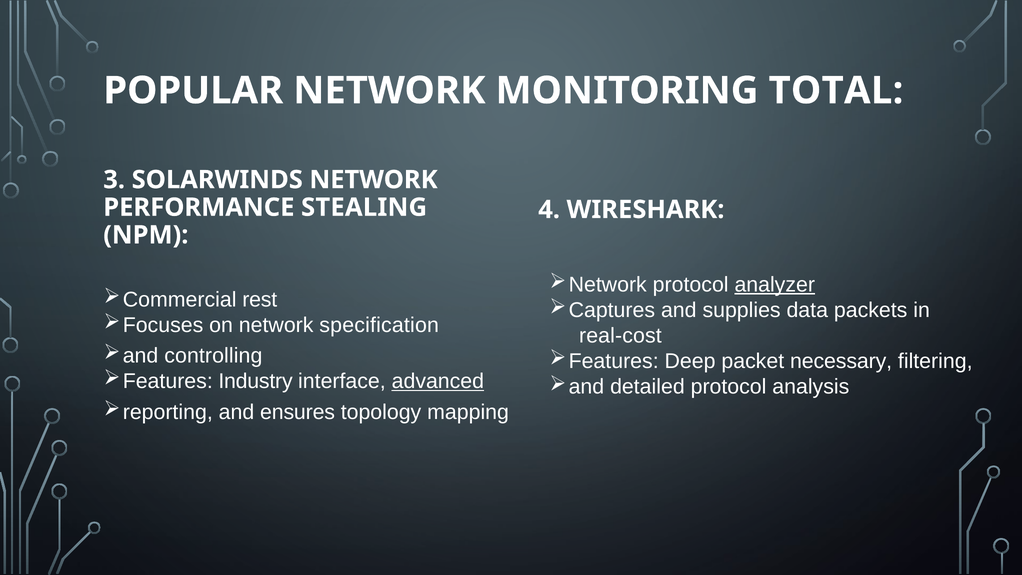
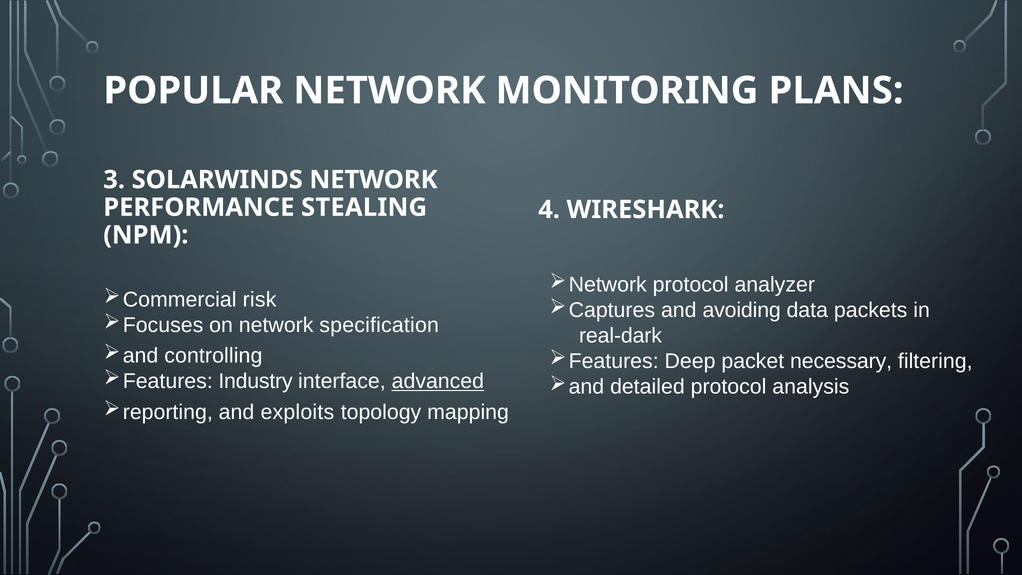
TOTAL: TOTAL -> PLANS
analyzer underline: present -> none
rest: rest -> risk
supplies: supplies -> avoiding
real-cost: real-cost -> real-dark
ensures: ensures -> exploits
